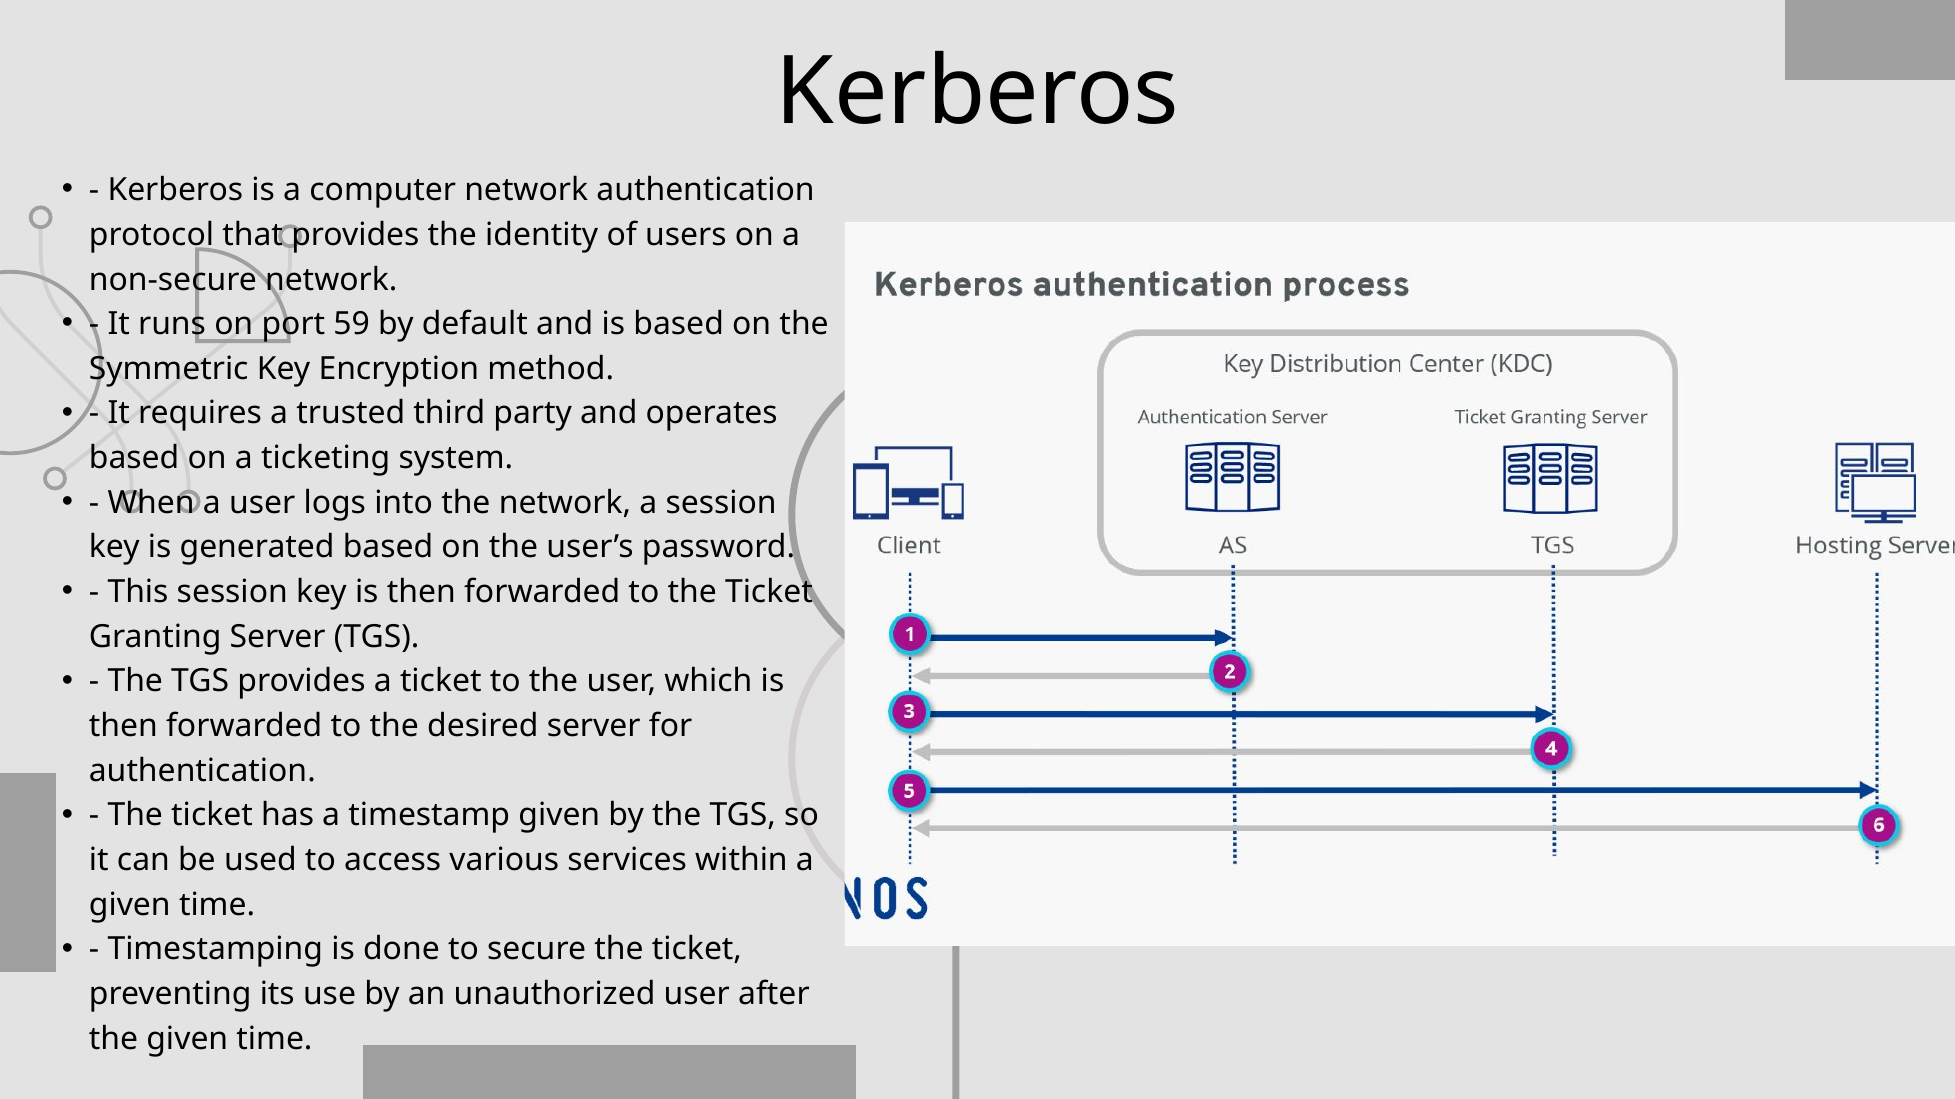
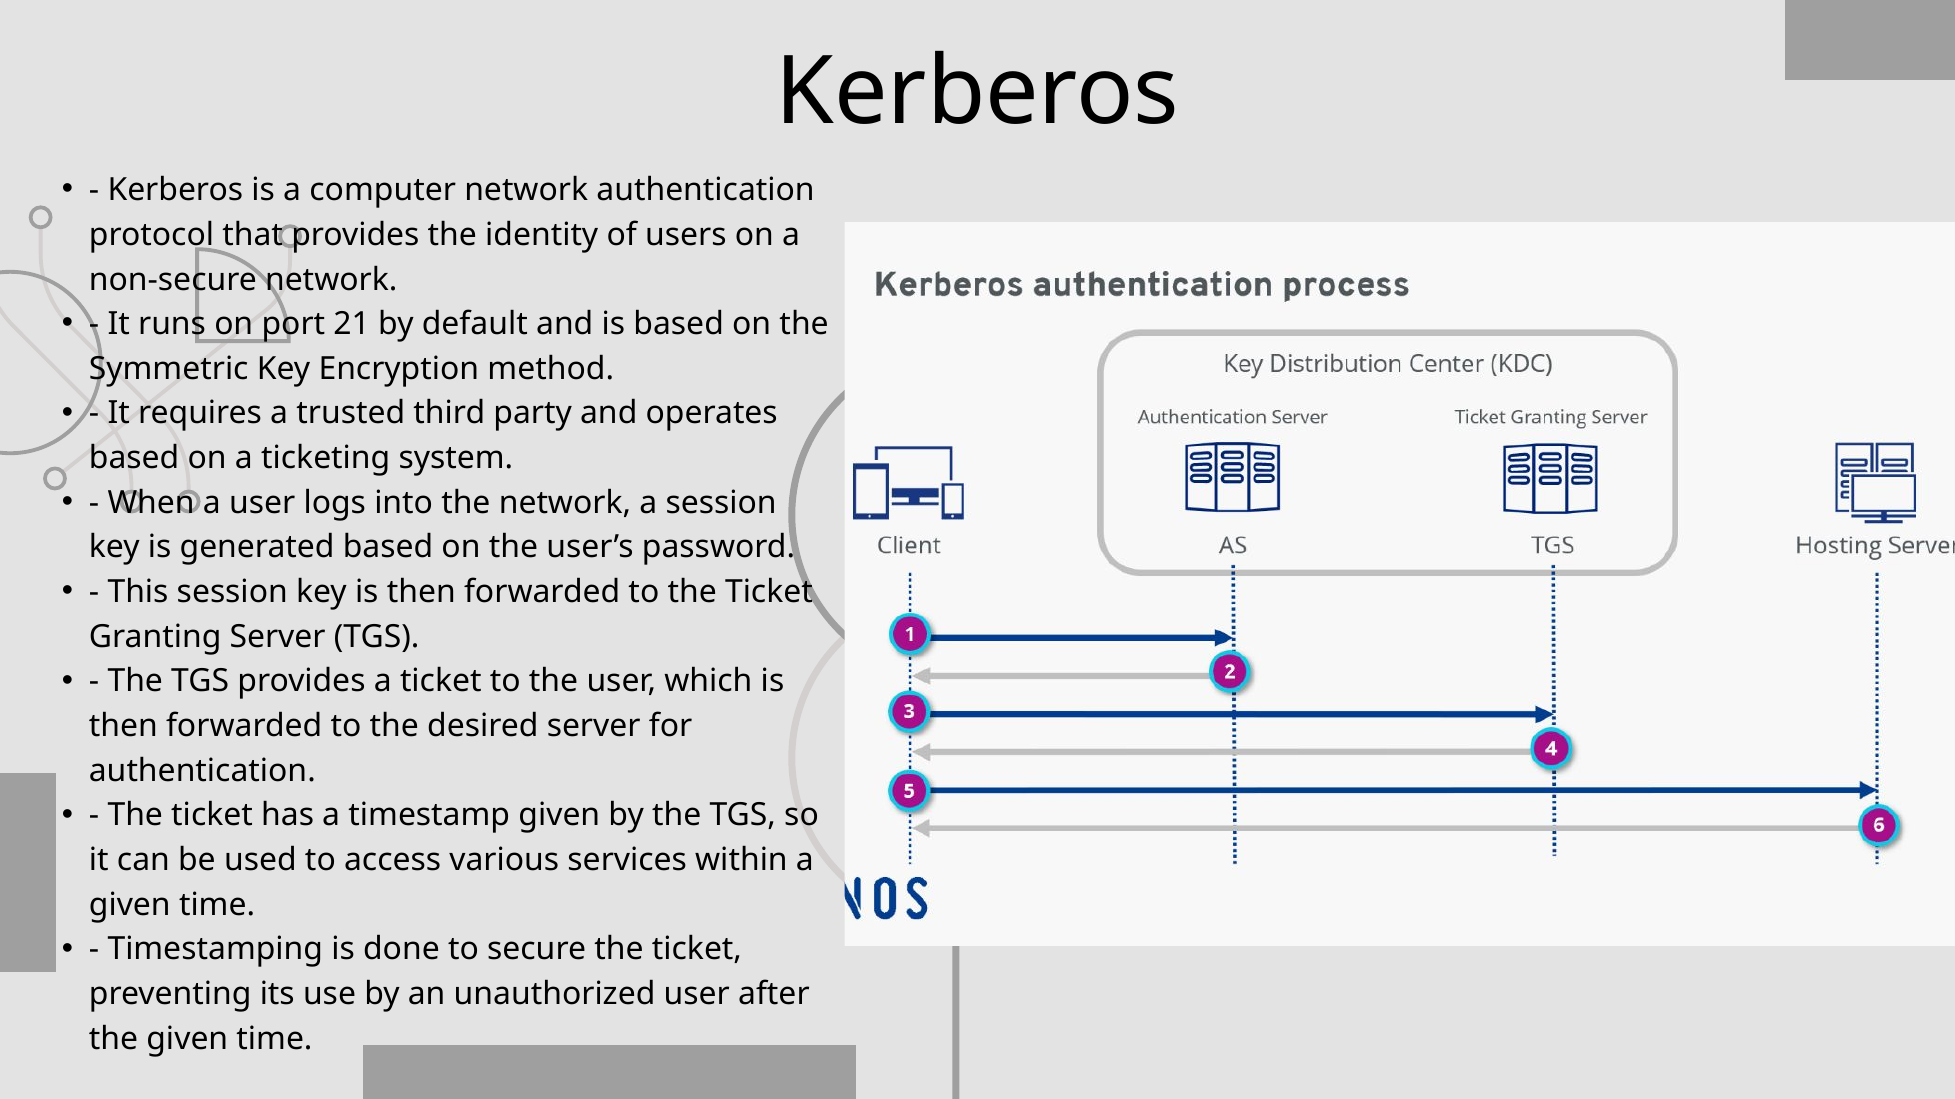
59: 59 -> 21
